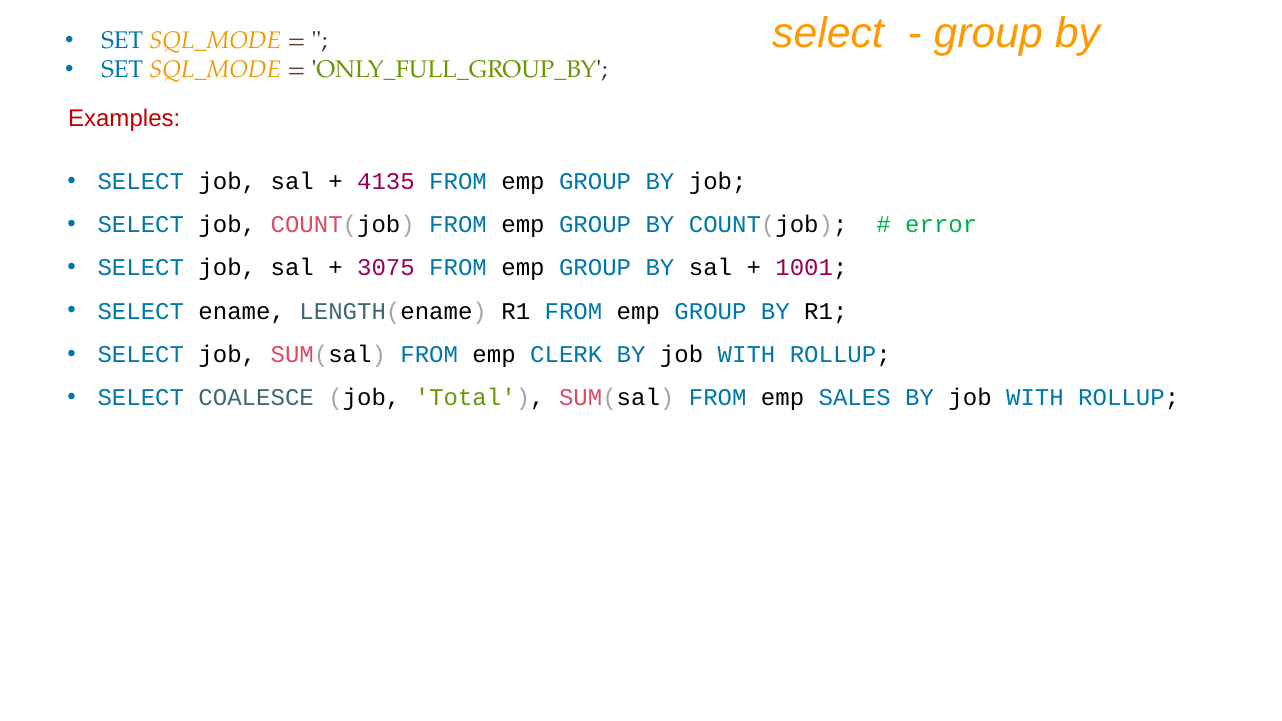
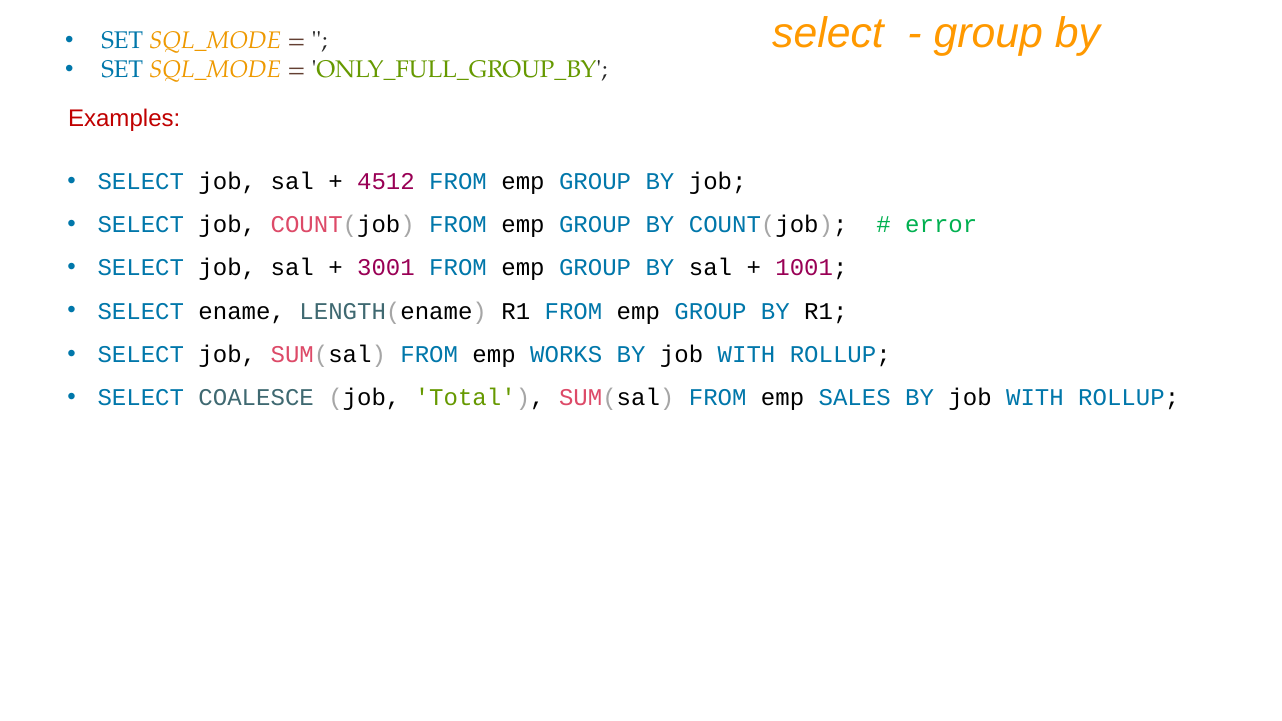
4135: 4135 -> 4512
3075: 3075 -> 3001
CLERK: CLERK -> WORKS
